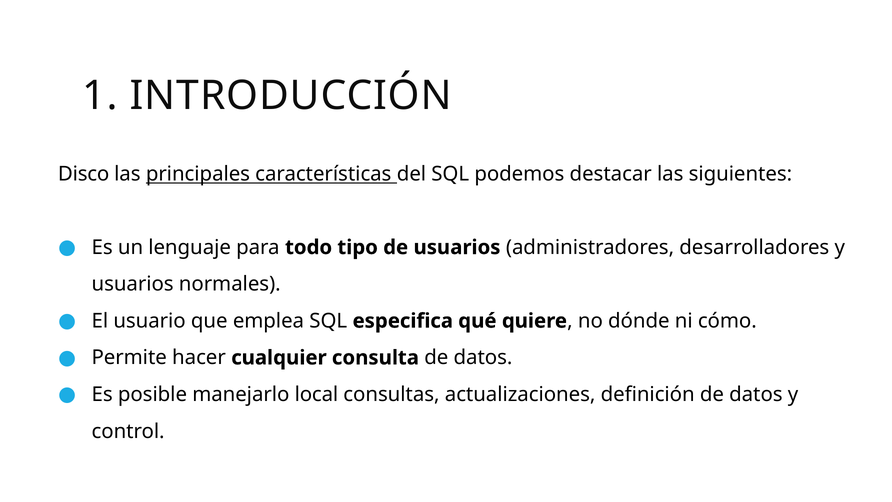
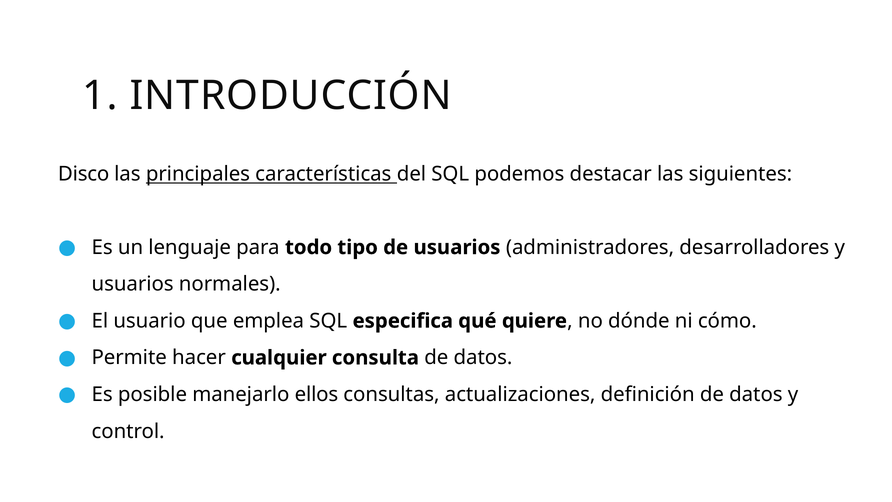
local: local -> ellos
